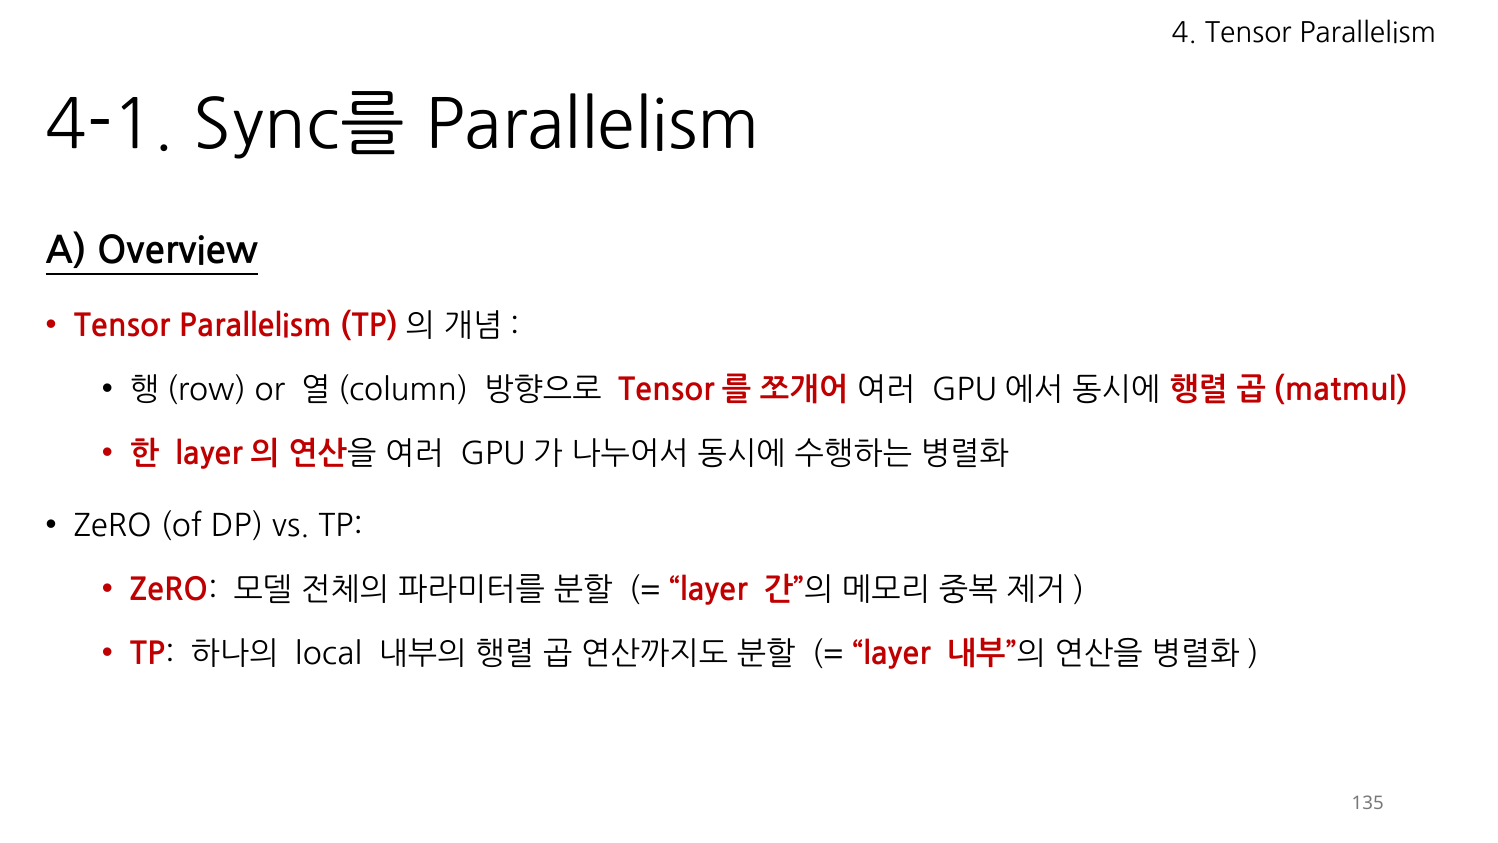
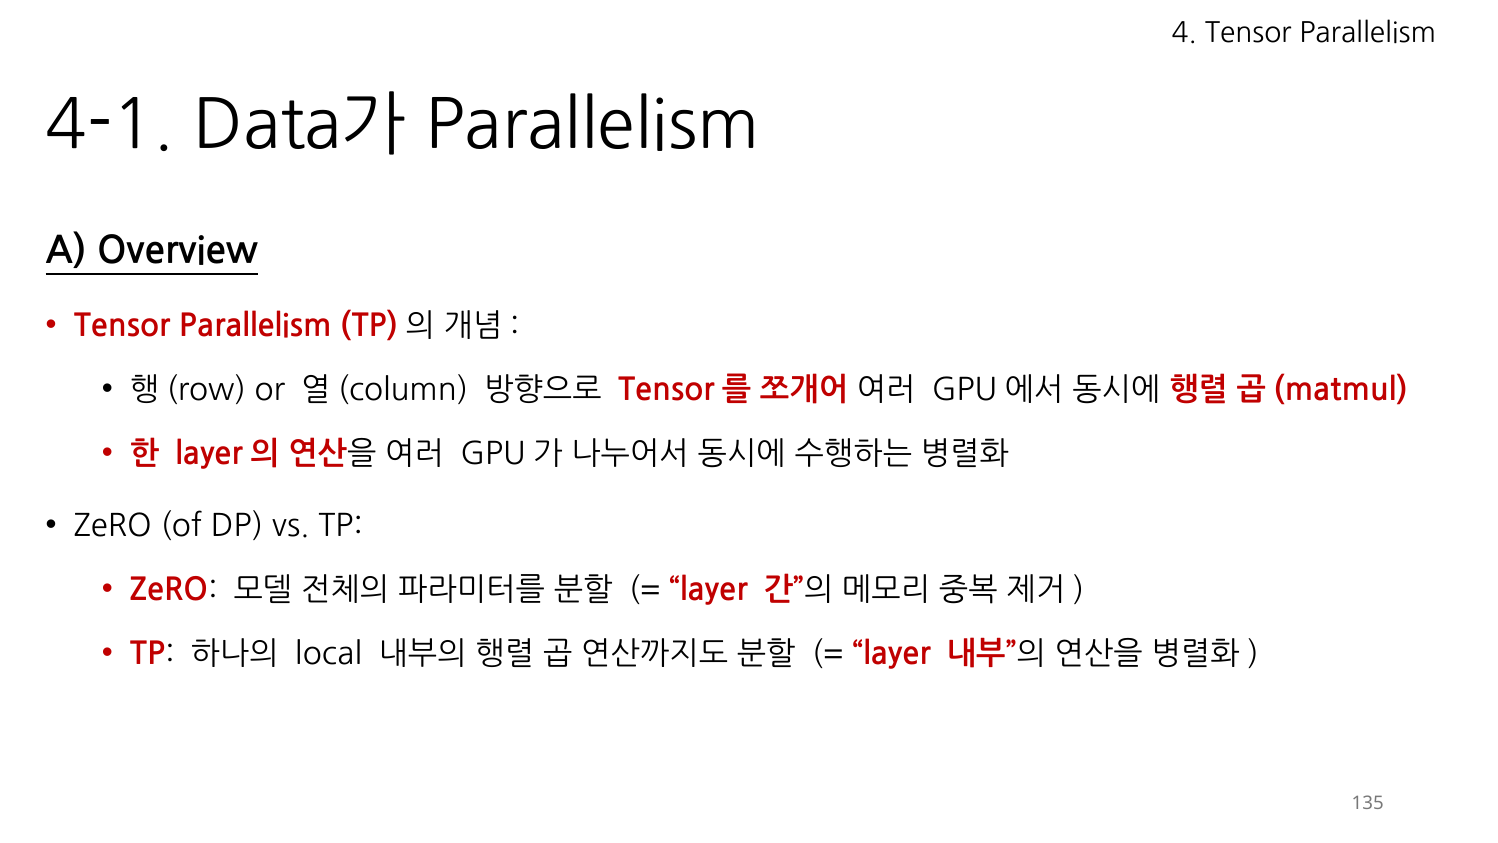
Sync를: Sync를 -> Data가
